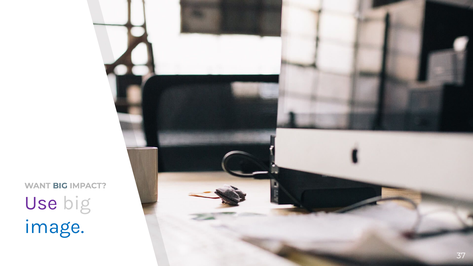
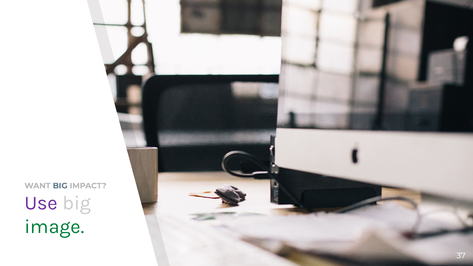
image colour: blue -> green
